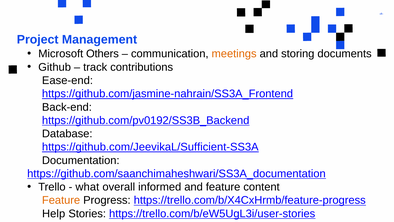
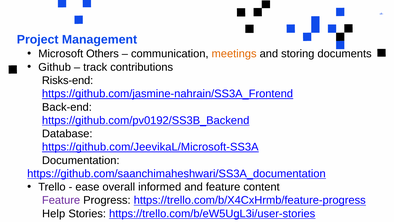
Ease-end: Ease-end -> Risks-end
https://github.com/JeevikaL/Sufficient-SS3A: https://github.com/JeevikaL/Sufficient-SS3A -> https://github.com/JeevikaL/Microsoft-SS3A
what: what -> ease
Feature at (61, 200) colour: orange -> purple
